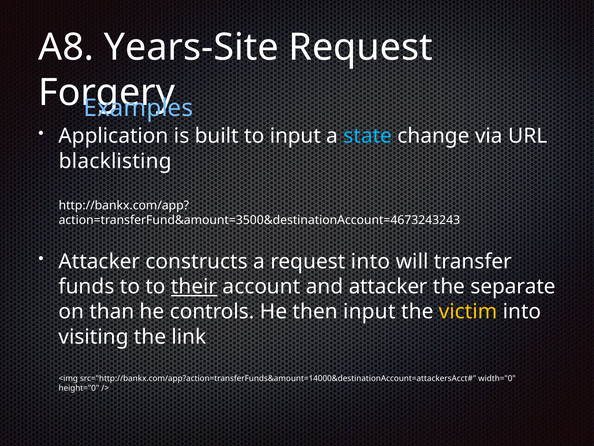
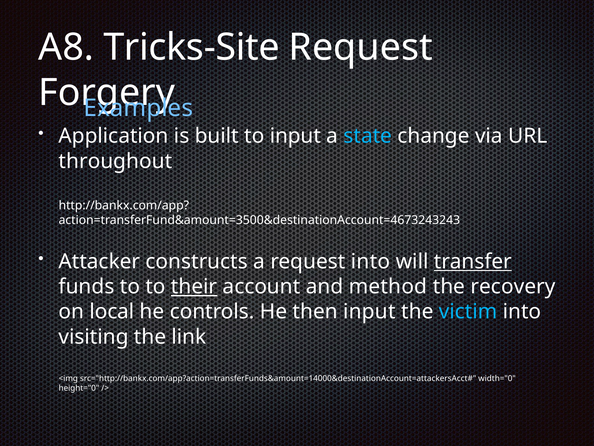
Years-Site: Years-Site -> Tricks-Site
blacklisting: blacklisting -> throughout
transfer underline: none -> present
and attacker: attacker -> method
separate: separate -> recovery
than: than -> local
victim colour: yellow -> light blue
